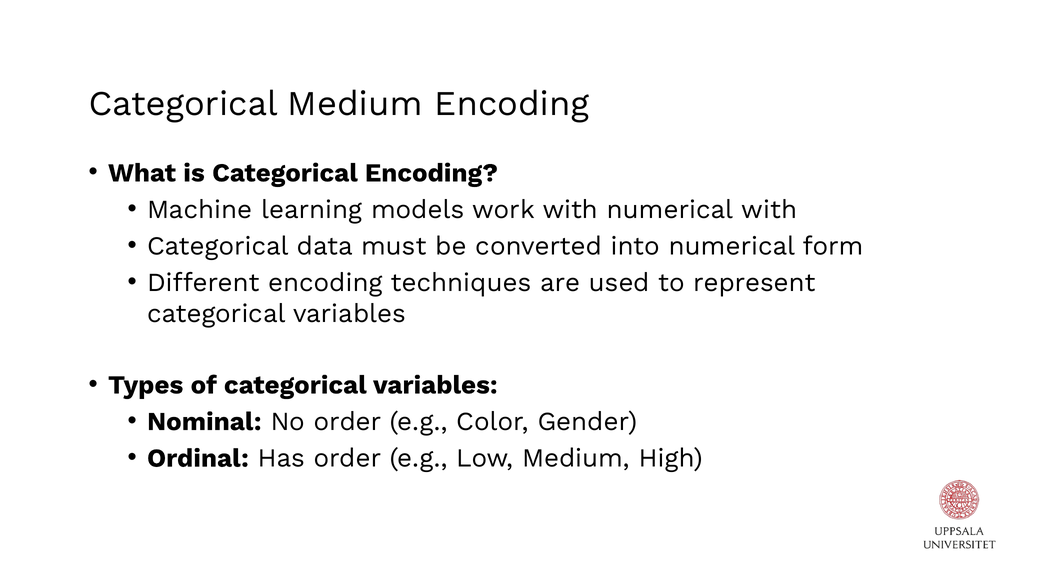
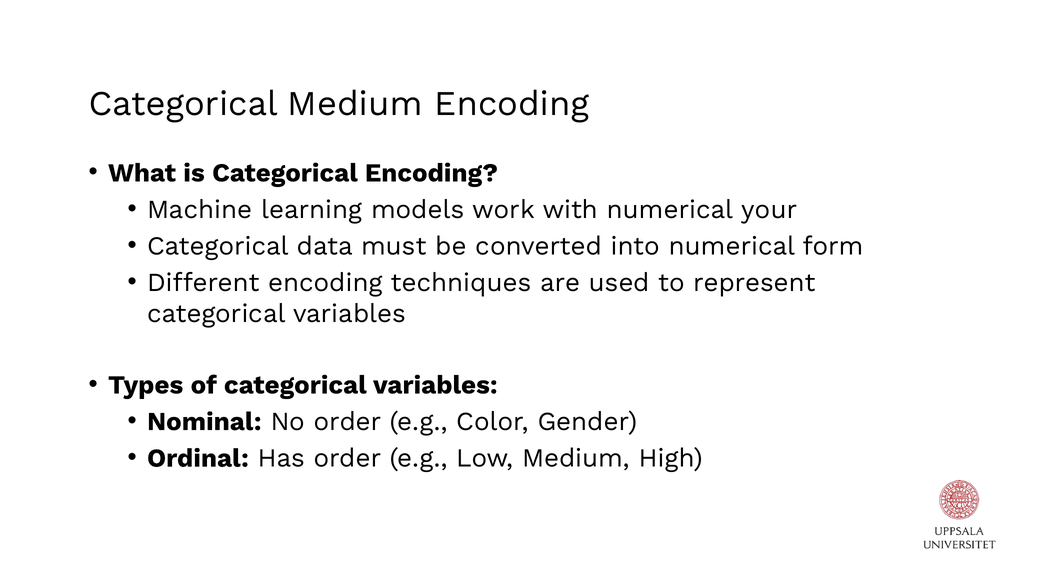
numerical with: with -> your
